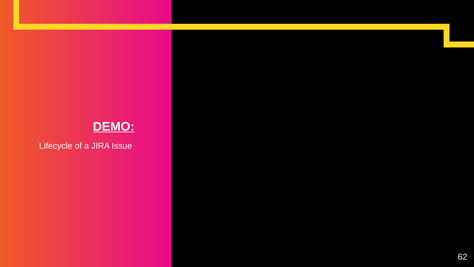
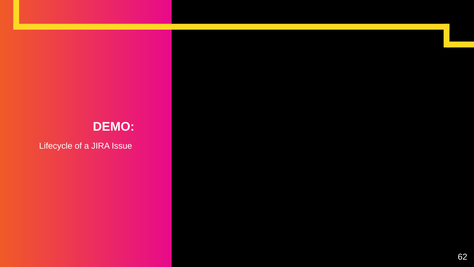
DEMO underline: present -> none
